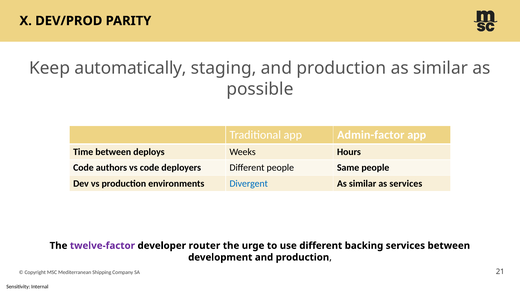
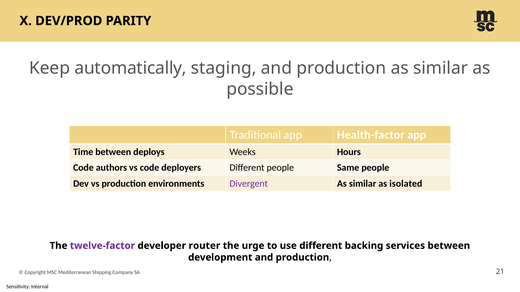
Admin-factor: Admin-factor -> Health-factor
Divergent colour: blue -> purple
as services: services -> isolated
